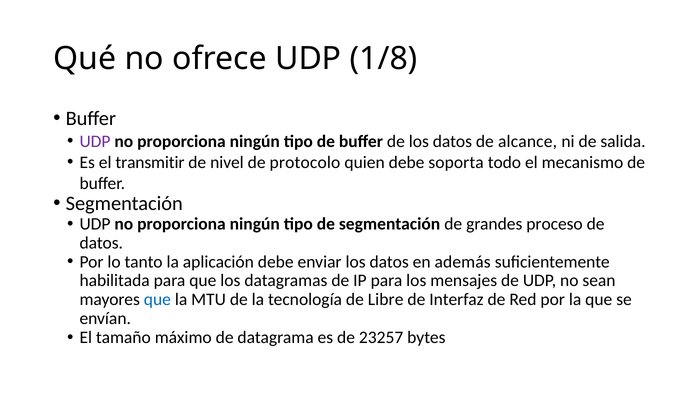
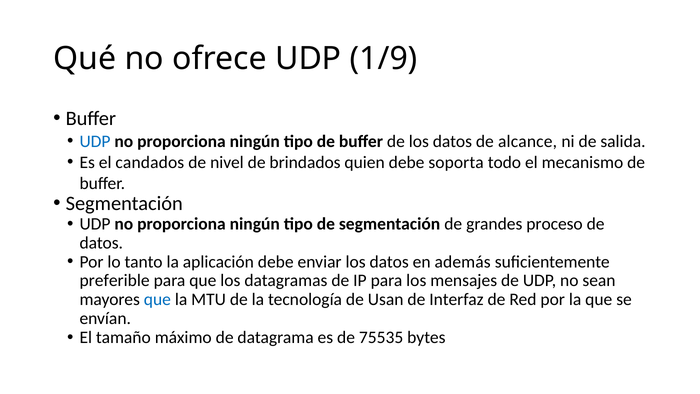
1/8: 1/8 -> 1/9
UDP at (95, 141) colour: purple -> blue
transmitir: transmitir -> candados
protocolo: protocolo -> brindados
habilitada: habilitada -> preferible
Libre: Libre -> Usan
23257: 23257 -> 75535
